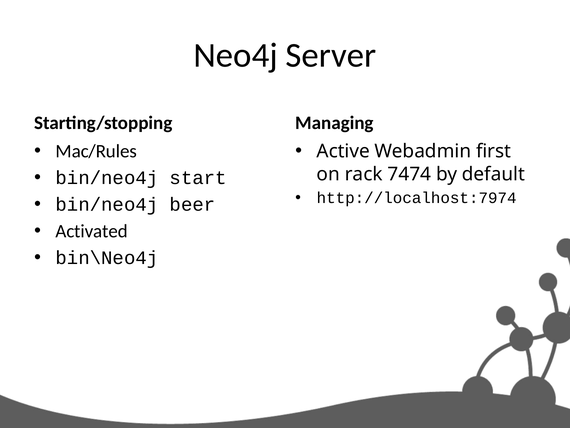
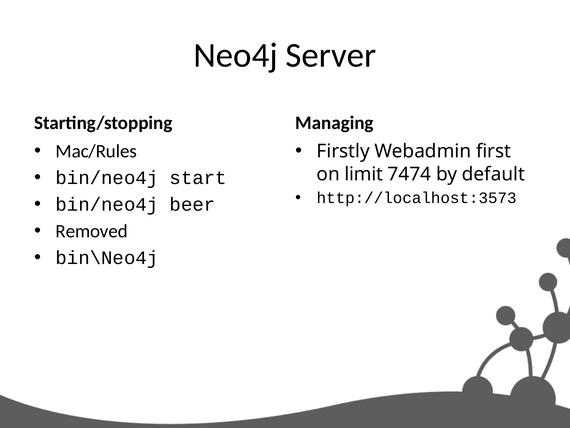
Active: Active -> Firstly
rack: rack -> limit
http://localhost:7974: http://localhost:7974 -> http://localhost:3573
Activated: Activated -> Removed
